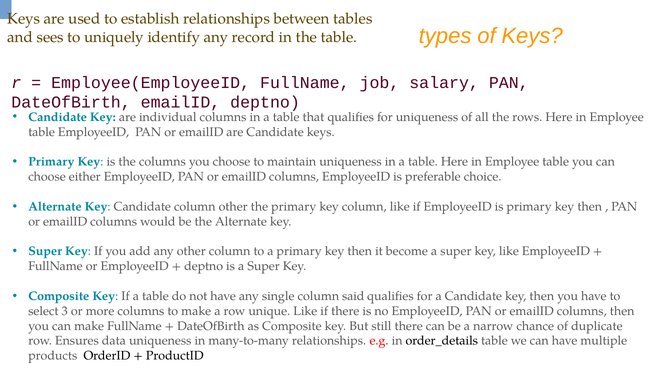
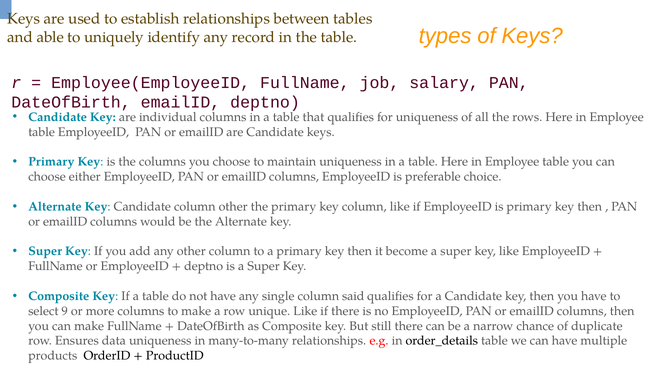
sees: sees -> able
3: 3 -> 9
